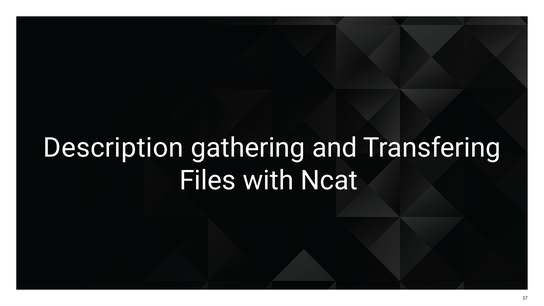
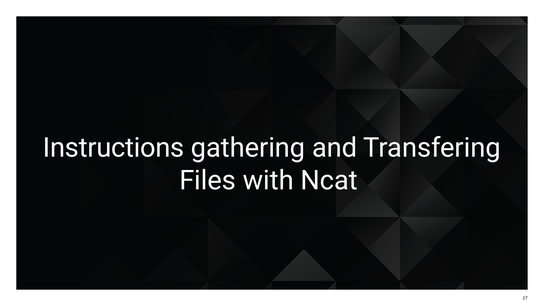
Description: Description -> Instructions
